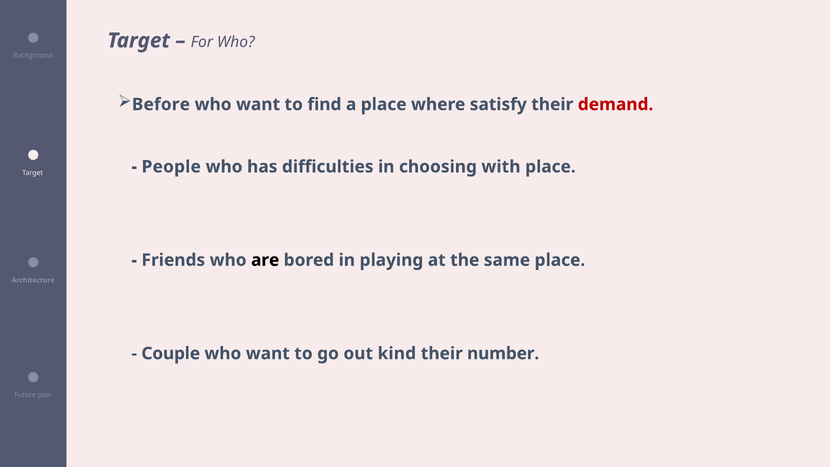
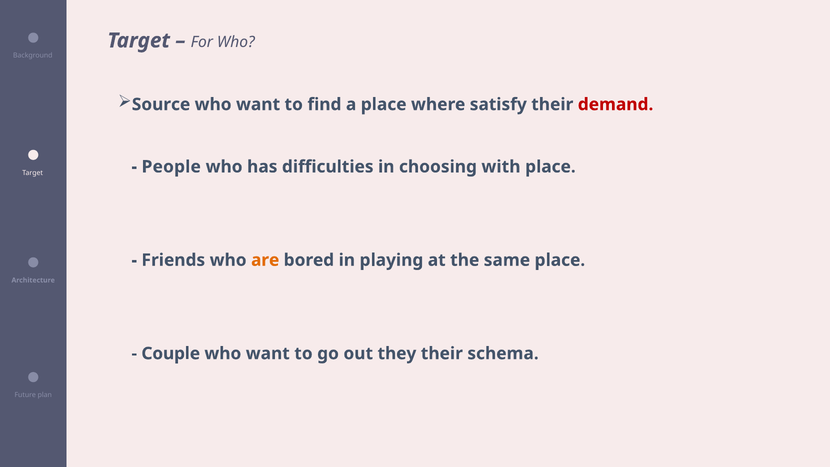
Before: Before -> Source
are colour: black -> orange
kind: kind -> they
number: number -> schema
